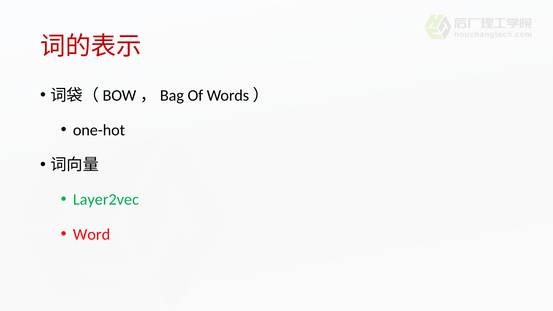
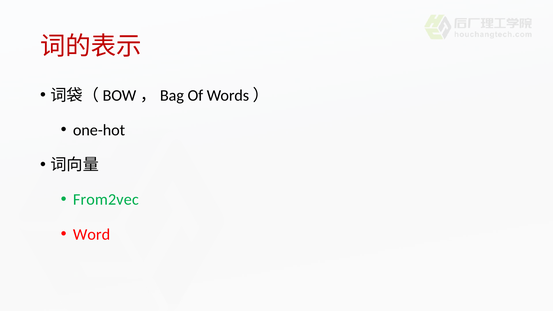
Layer2vec: Layer2vec -> From2vec
